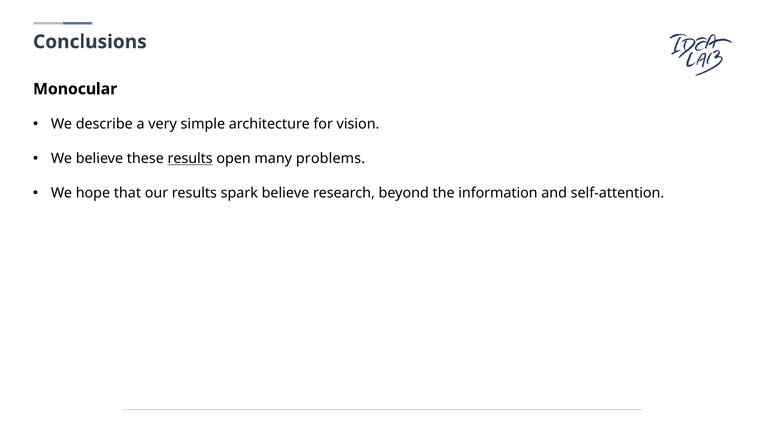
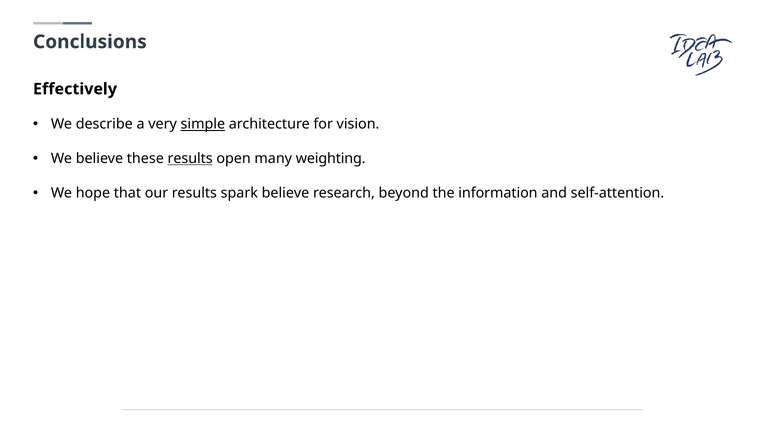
Monocular: Monocular -> Effectively
simple underline: none -> present
problems: problems -> weighting
